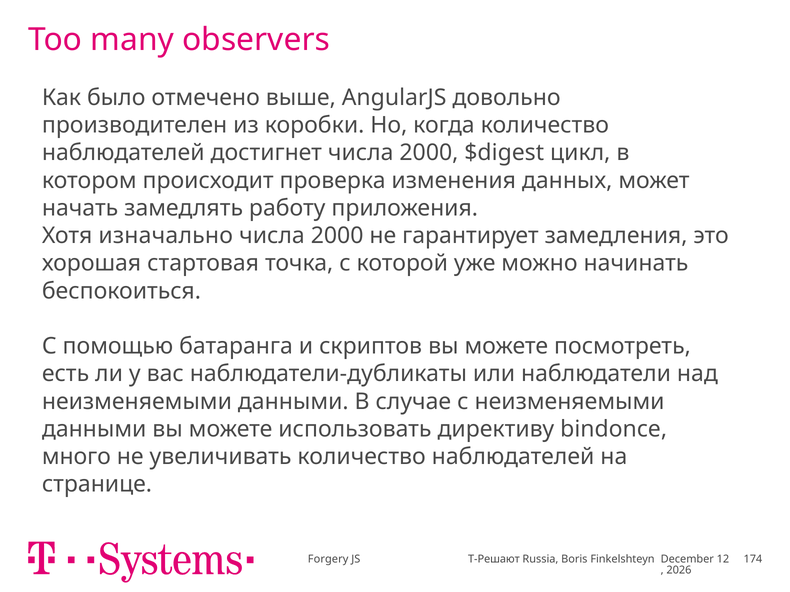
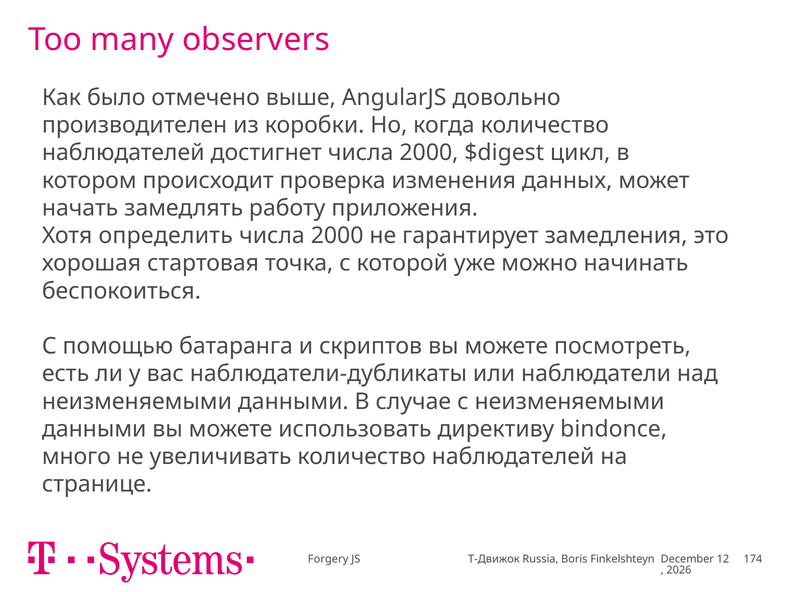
изначально: изначально -> определить
T-Решают: T-Решают -> T-Движок
